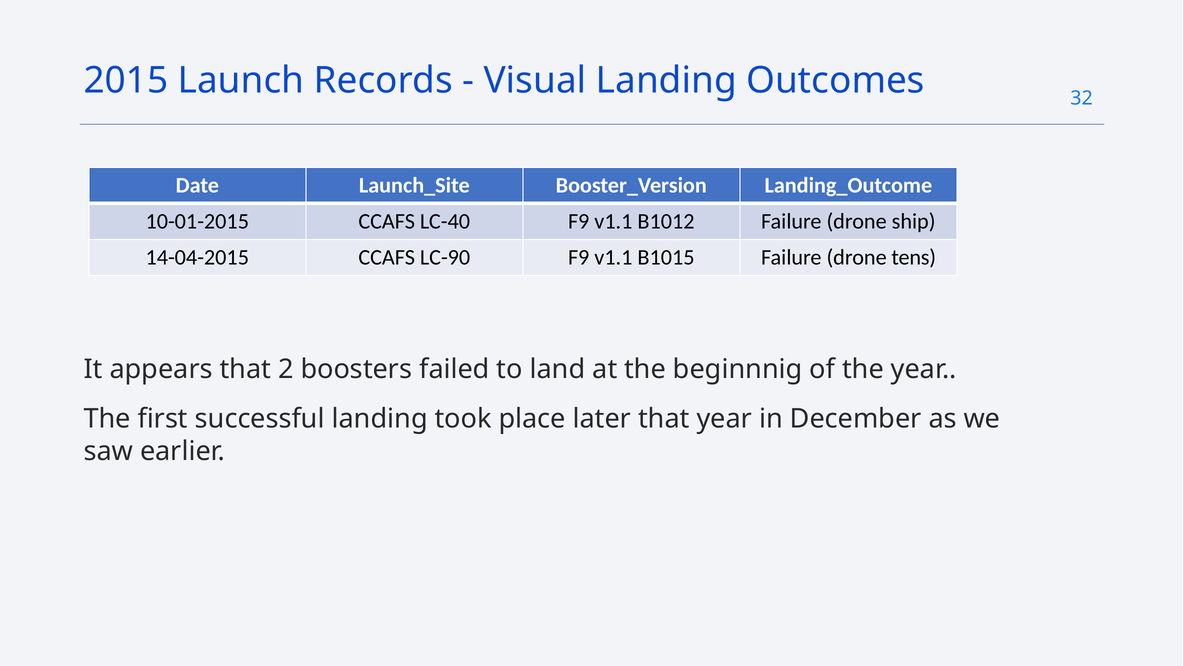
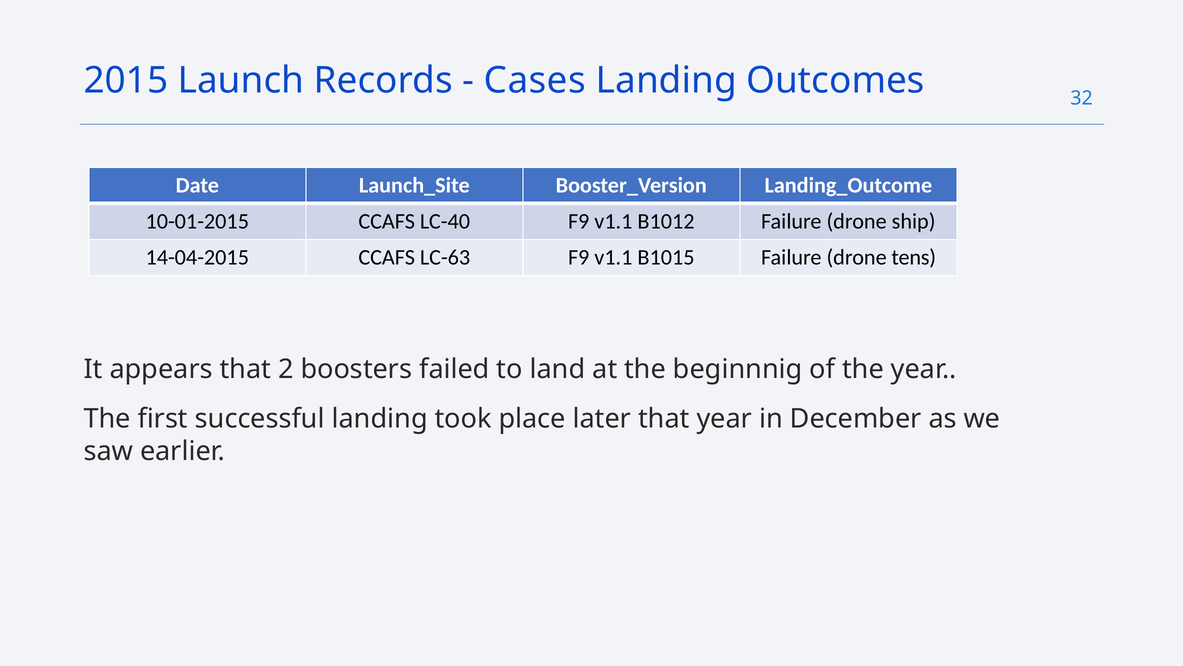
Visual: Visual -> Cases
LC-90: LC-90 -> LC-63
